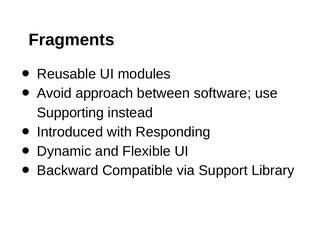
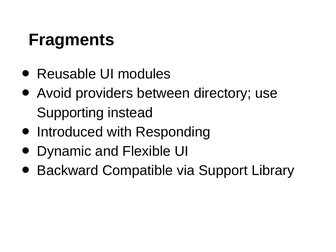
approach: approach -> providers
software: software -> directory
